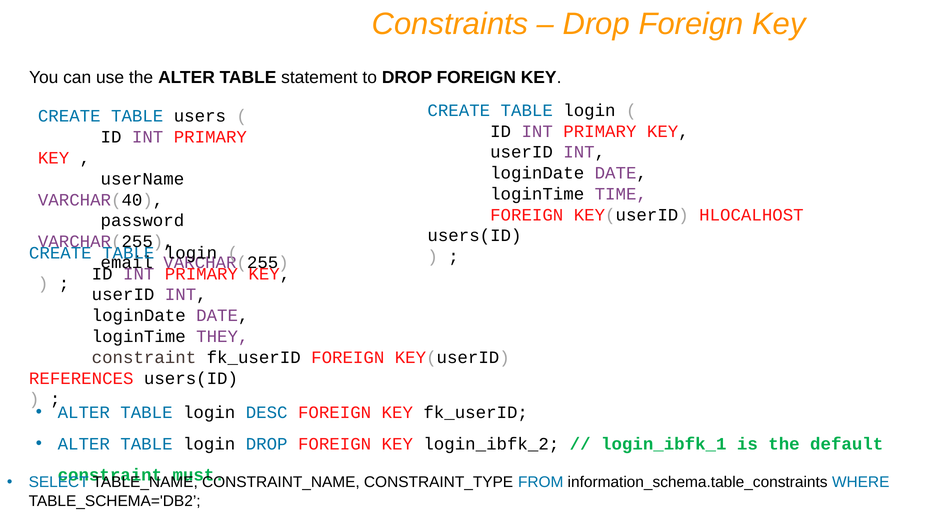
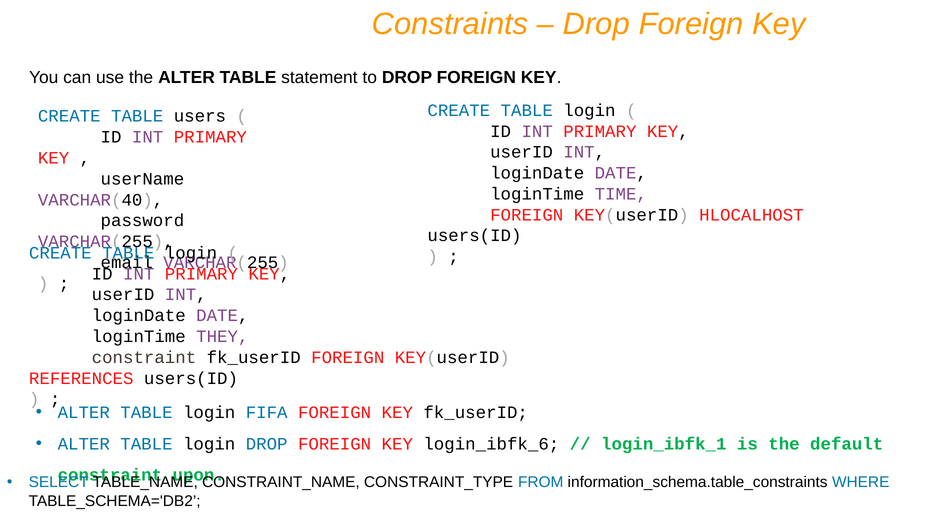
DESC: DESC -> FIFA
login_ibfk_2: login_ibfk_2 -> login_ibfk_6
must: must -> upon
